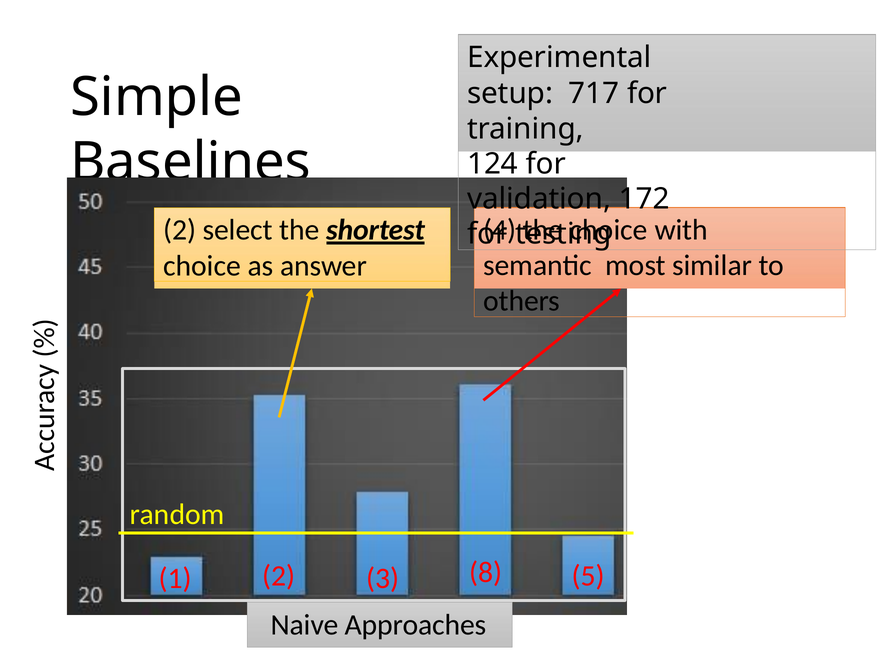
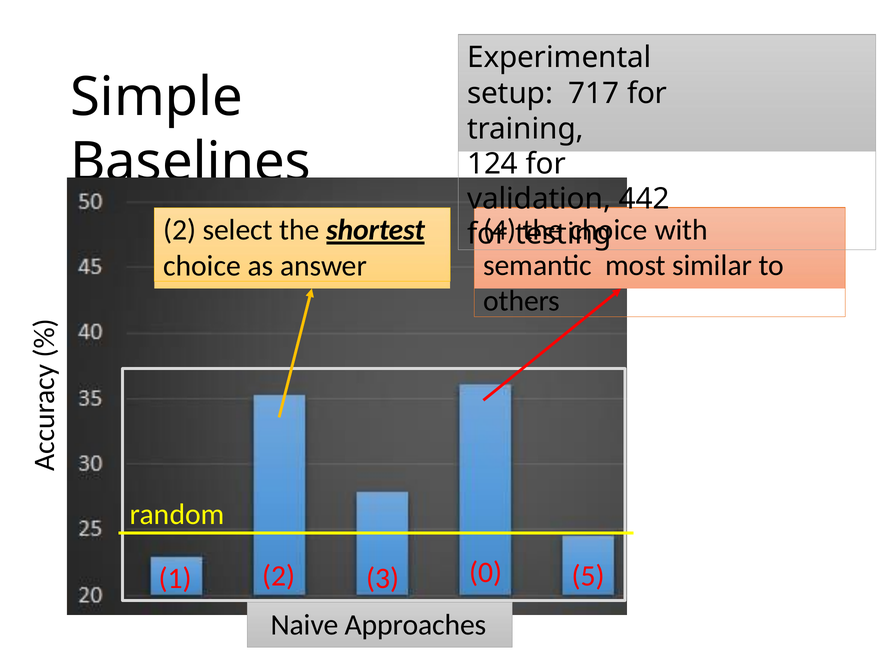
172: 172 -> 442
8: 8 -> 0
